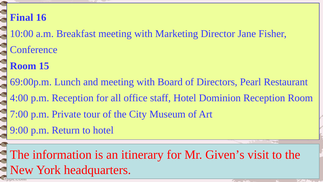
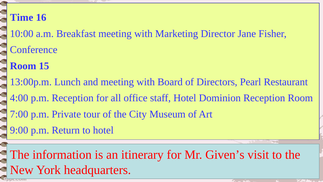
Final: Final -> Time
69:00p.m: 69:00p.m -> 13:00p.m
